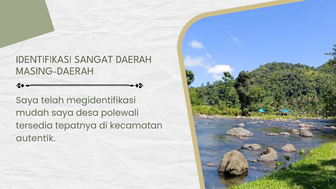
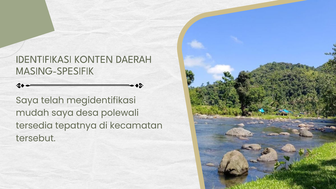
SANGAT: SANGAT -> KONTEN
MASING-DAERAH: MASING-DAERAH -> MASING-SPESIFIK
autentik: autentik -> tersebut
